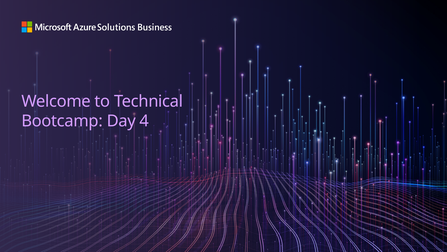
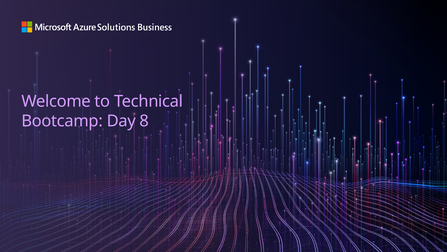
4: 4 -> 8
